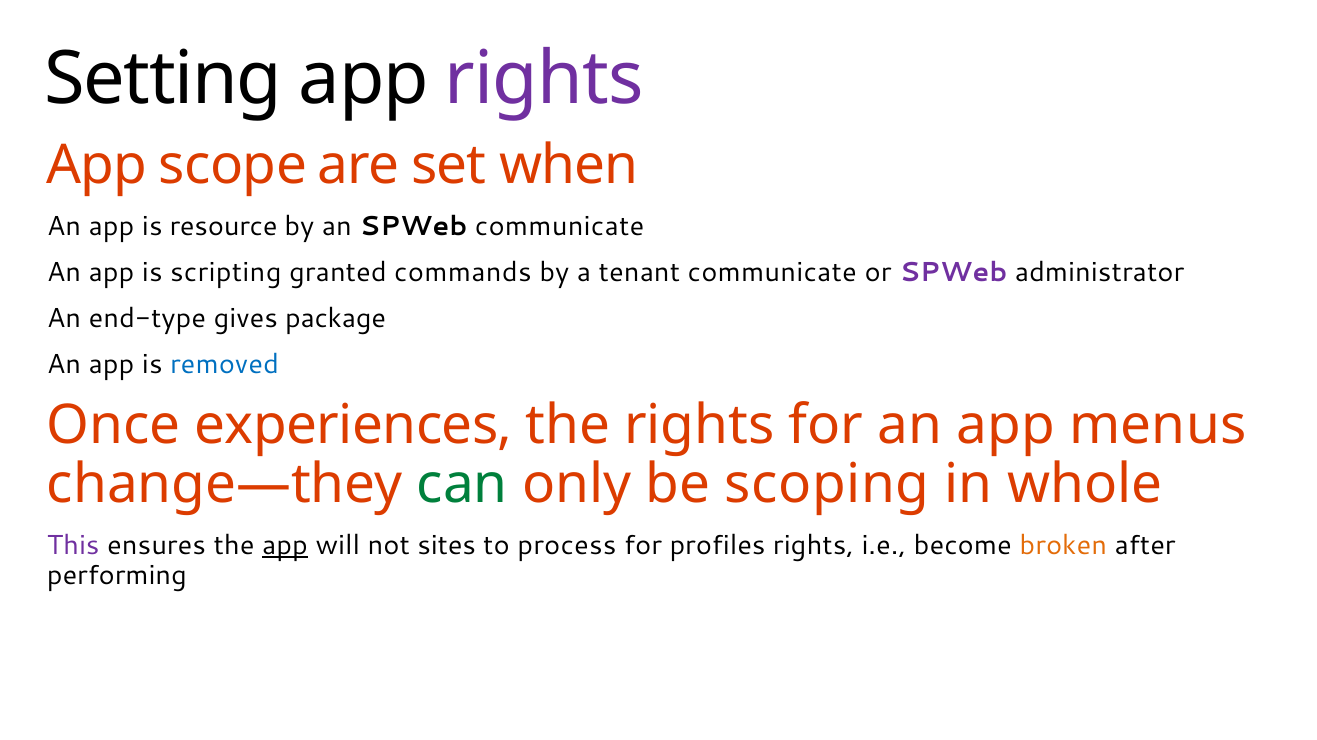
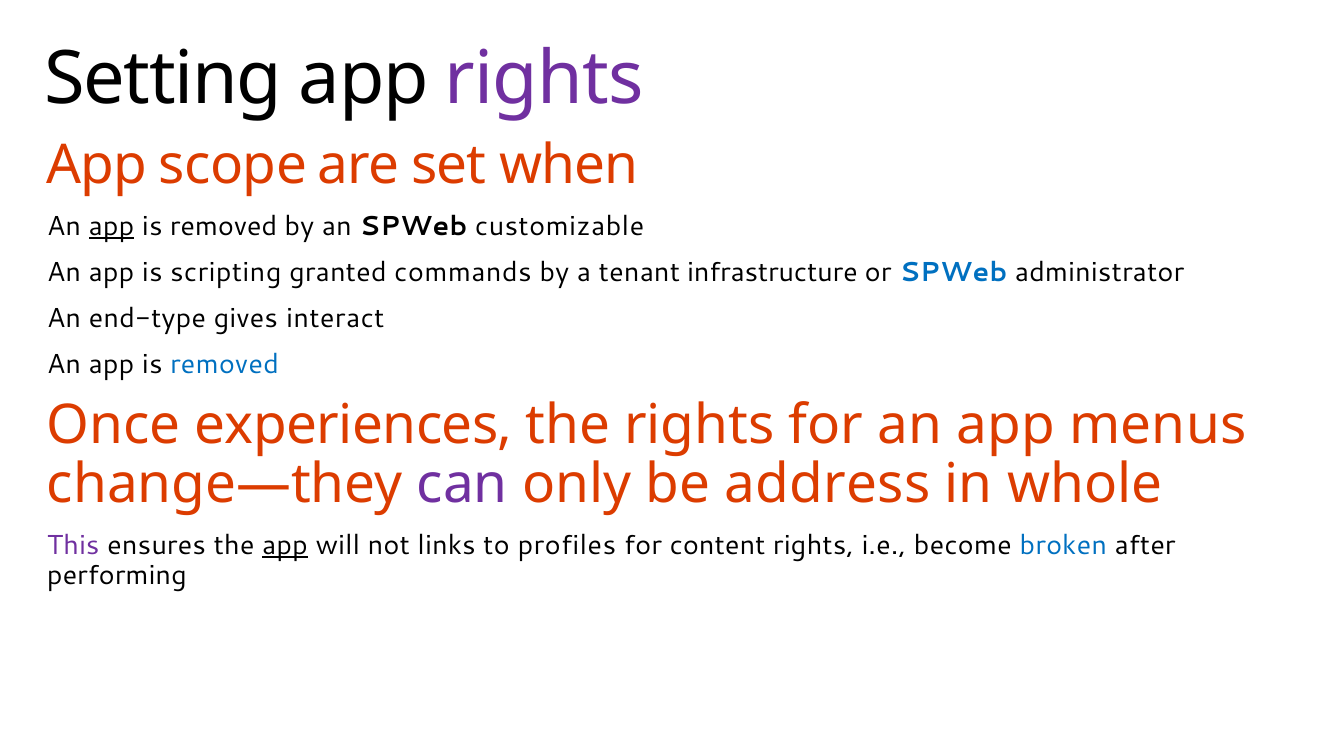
app at (111, 226) underline: none -> present
resource at (224, 226): resource -> removed
SPWeb communicate: communicate -> customizable
tenant communicate: communicate -> infrastructure
SPWeb at (953, 273) colour: purple -> blue
package: package -> interact
can colour: green -> purple
scoping: scoping -> address
sites: sites -> links
process: process -> profiles
profiles: profiles -> content
broken colour: orange -> blue
